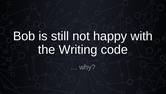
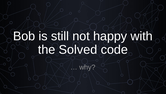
Writing: Writing -> Solved
